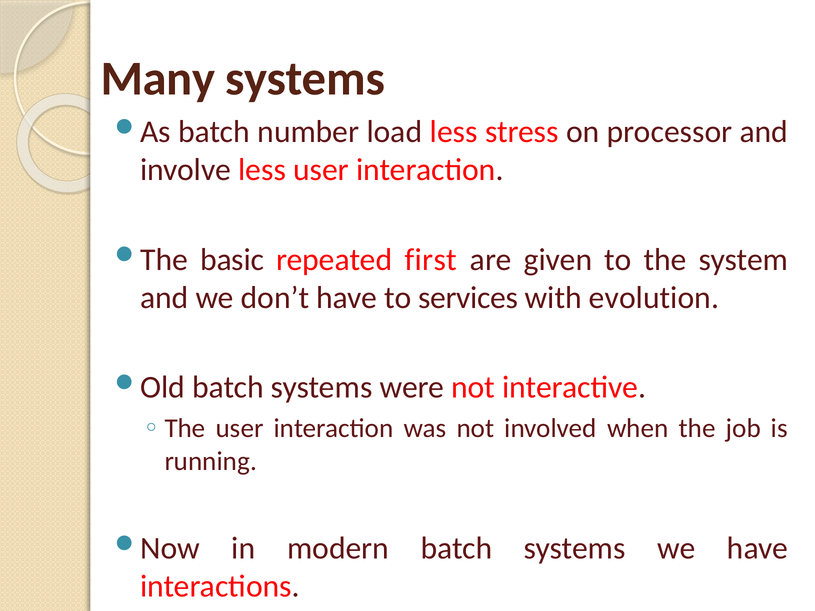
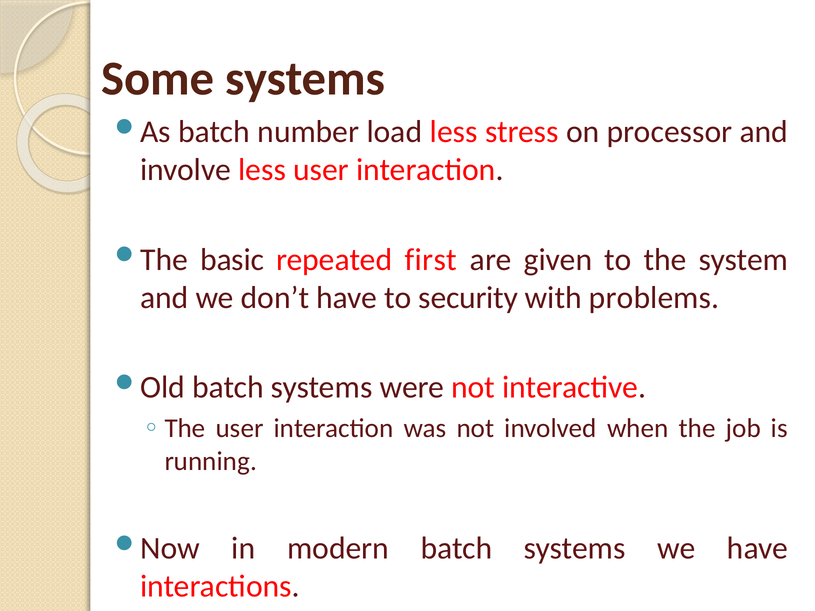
Many: Many -> Some
services: services -> security
evolution: evolution -> problems
